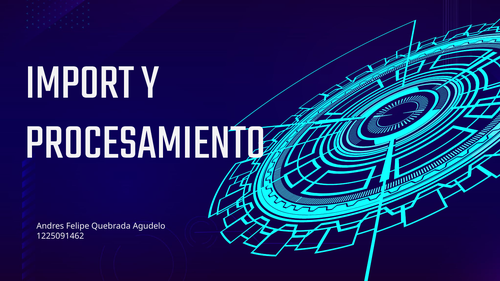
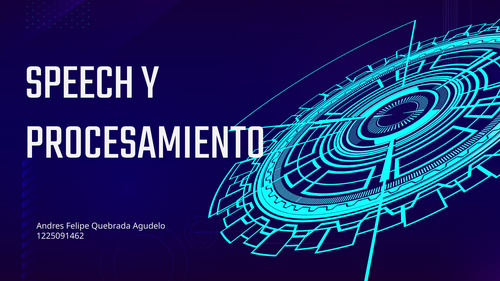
IMPORT: IMPORT -> SPEECH
